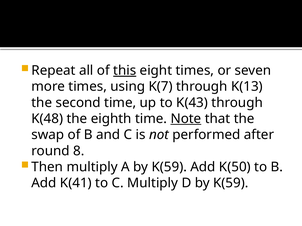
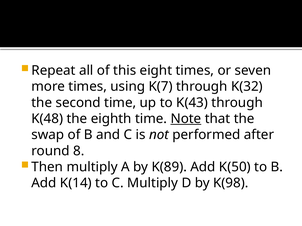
this underline: present -> none
K(13: K(13 -> K(32
A by K(59: K(59 -> K(89
K(41: K(41 -> K(14
D by K(59: K(59 -> K(98
